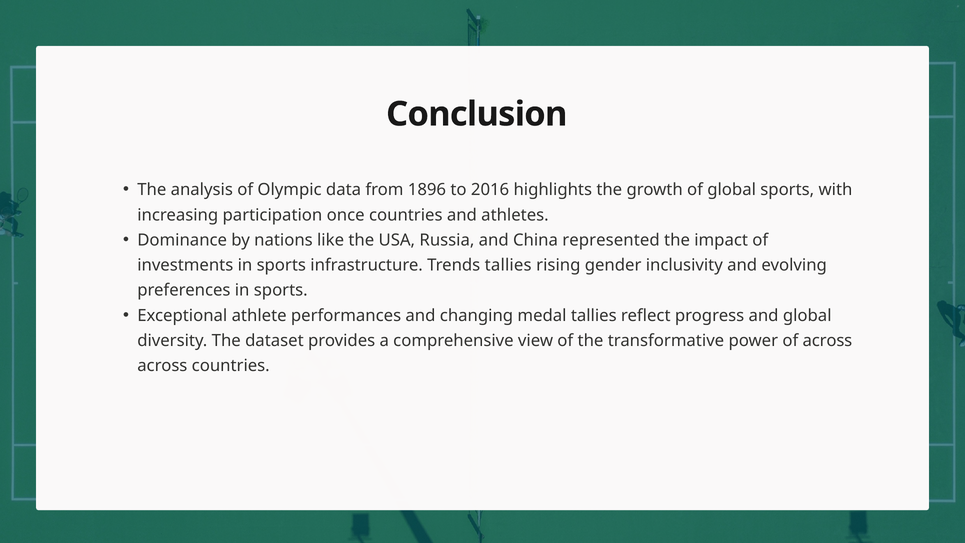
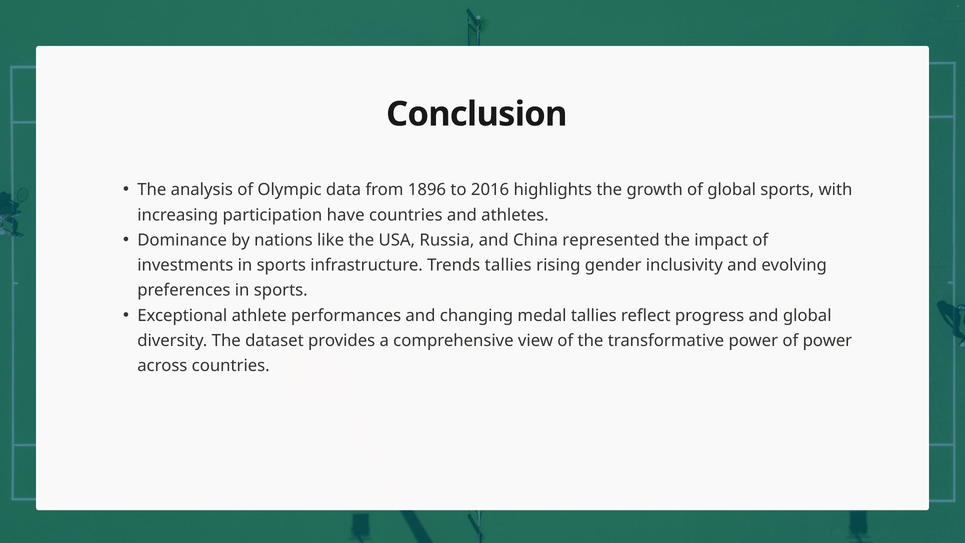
once: once -> have
of across: across -> power
